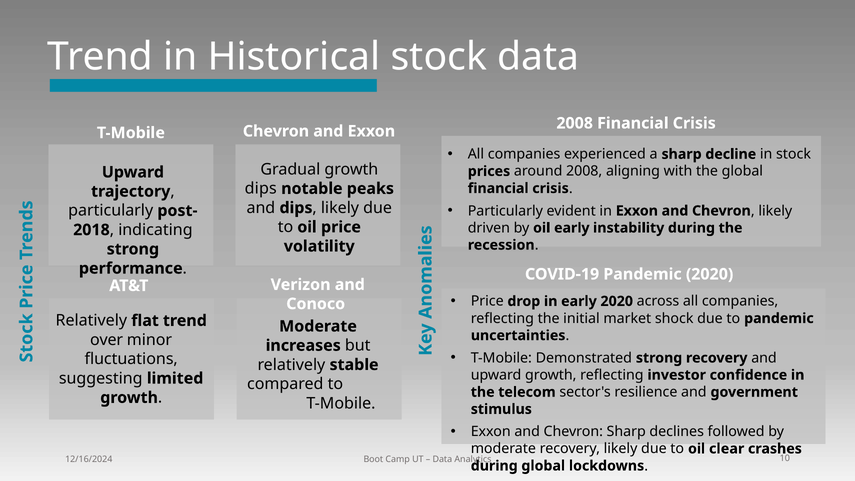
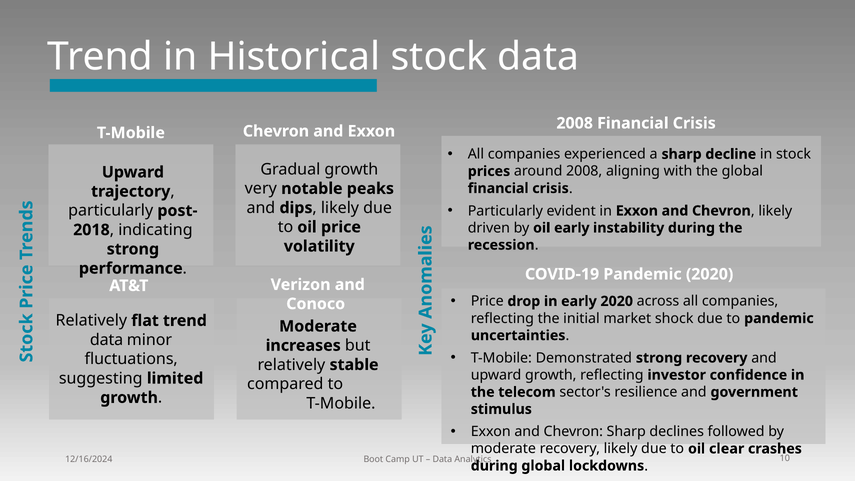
dips at (261, 189): dips -> very
over at (107, 340): over -> data
